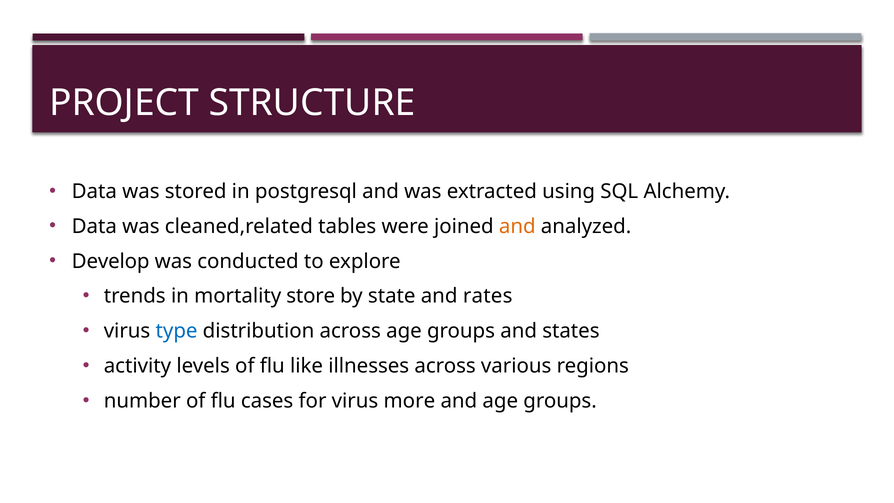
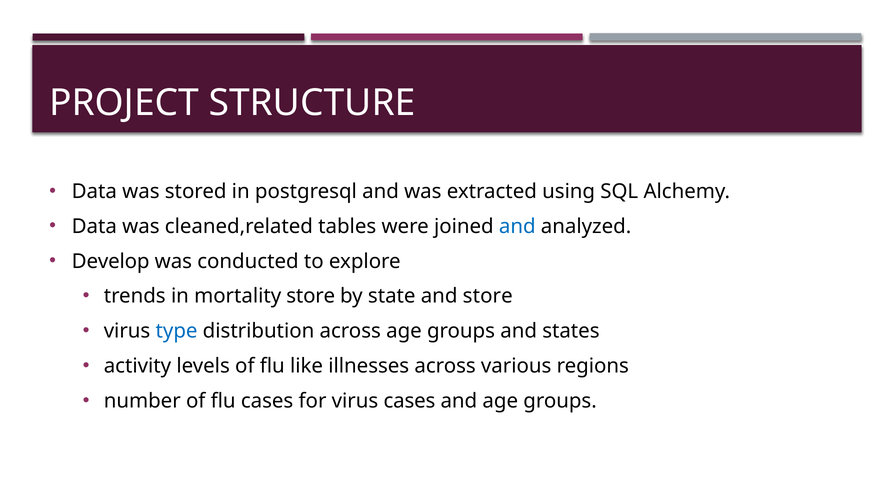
and at (517, 226) colour: orange -> blue
and rates: rates -> store
virus more: more -> cases
